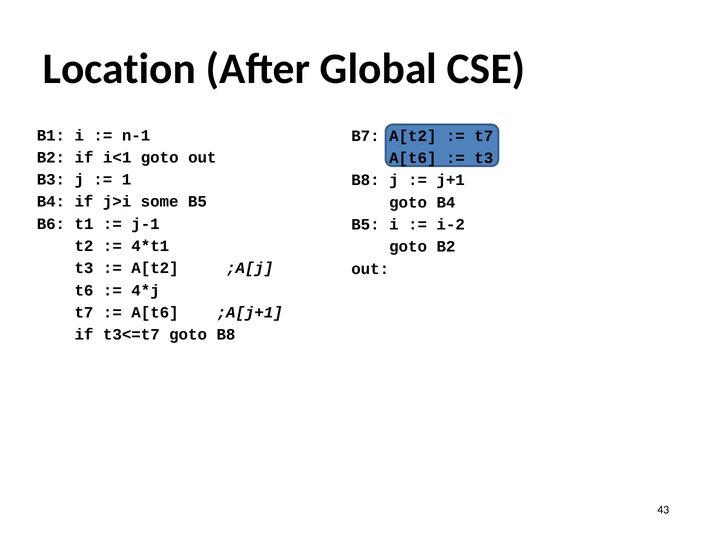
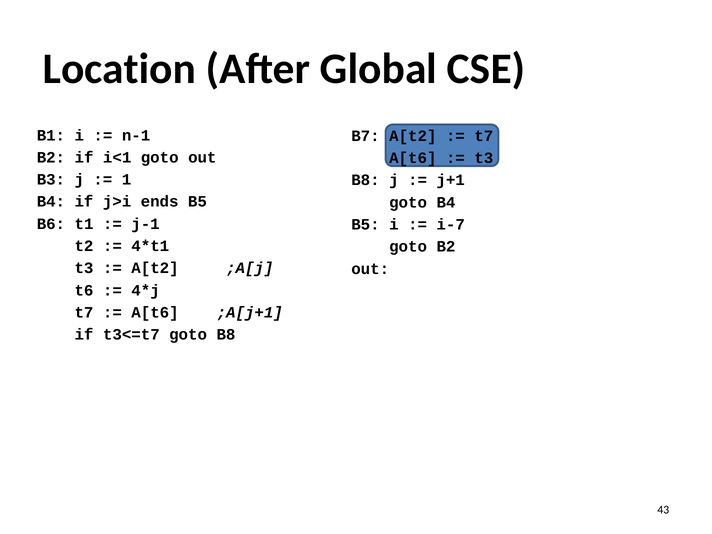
some: some -> ends
i-2: i-2 -> i-7
